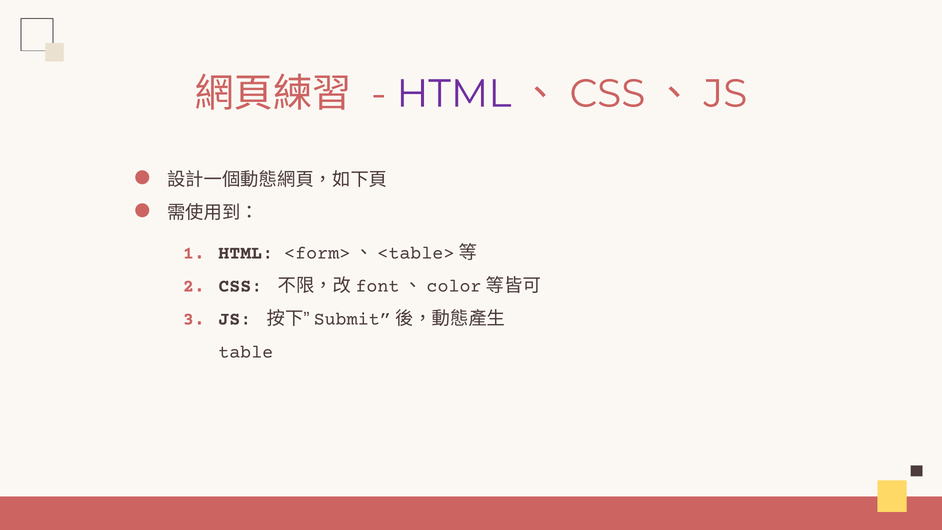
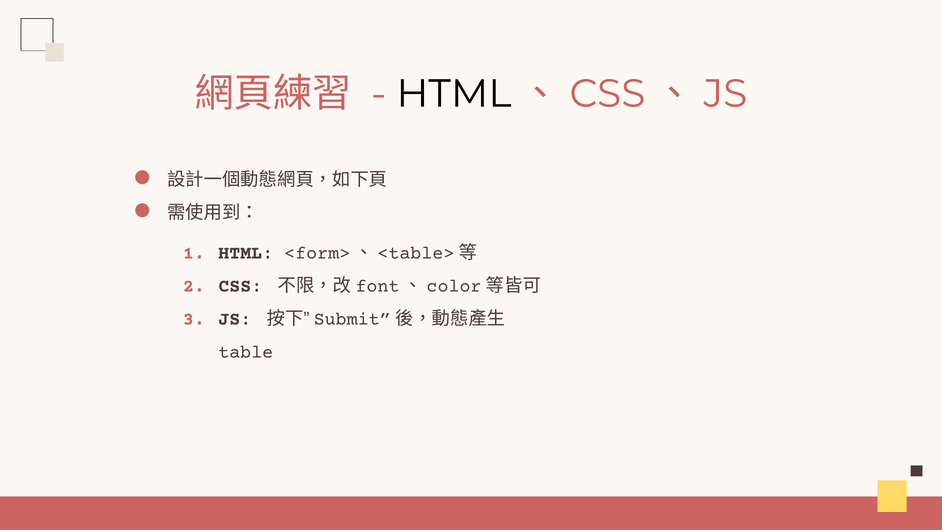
HTML at (454, 94) colour: purple -> black
